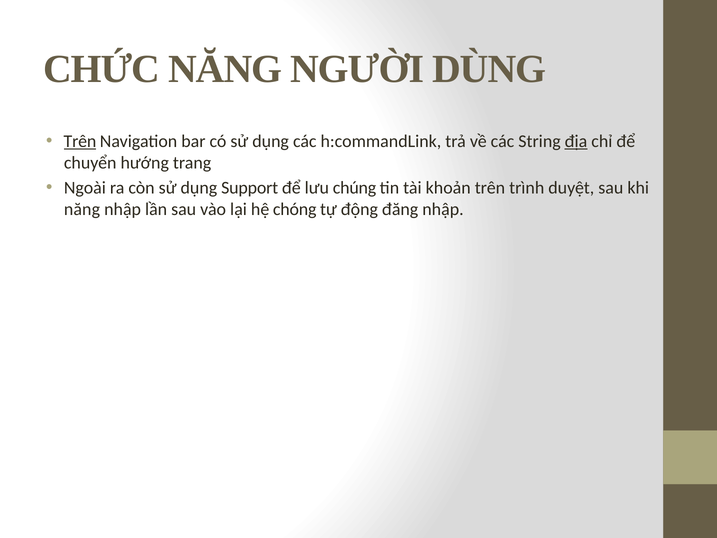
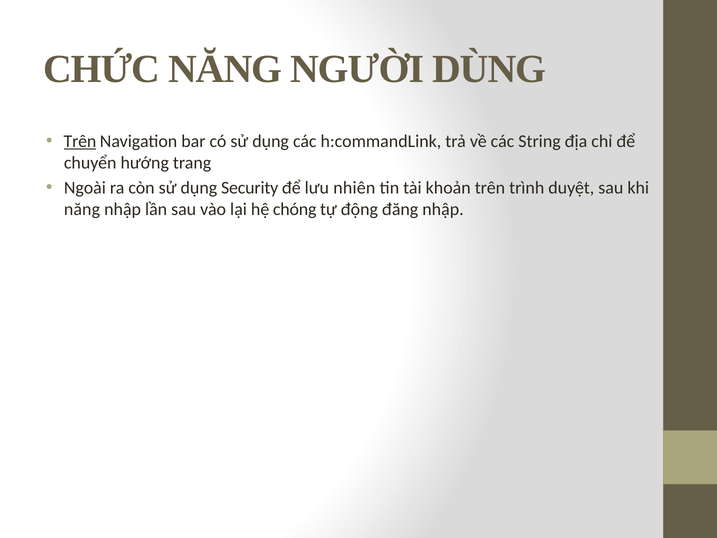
địa underline: present -> none
Support: Support -> Security
chúng: chúng -> nhiên
